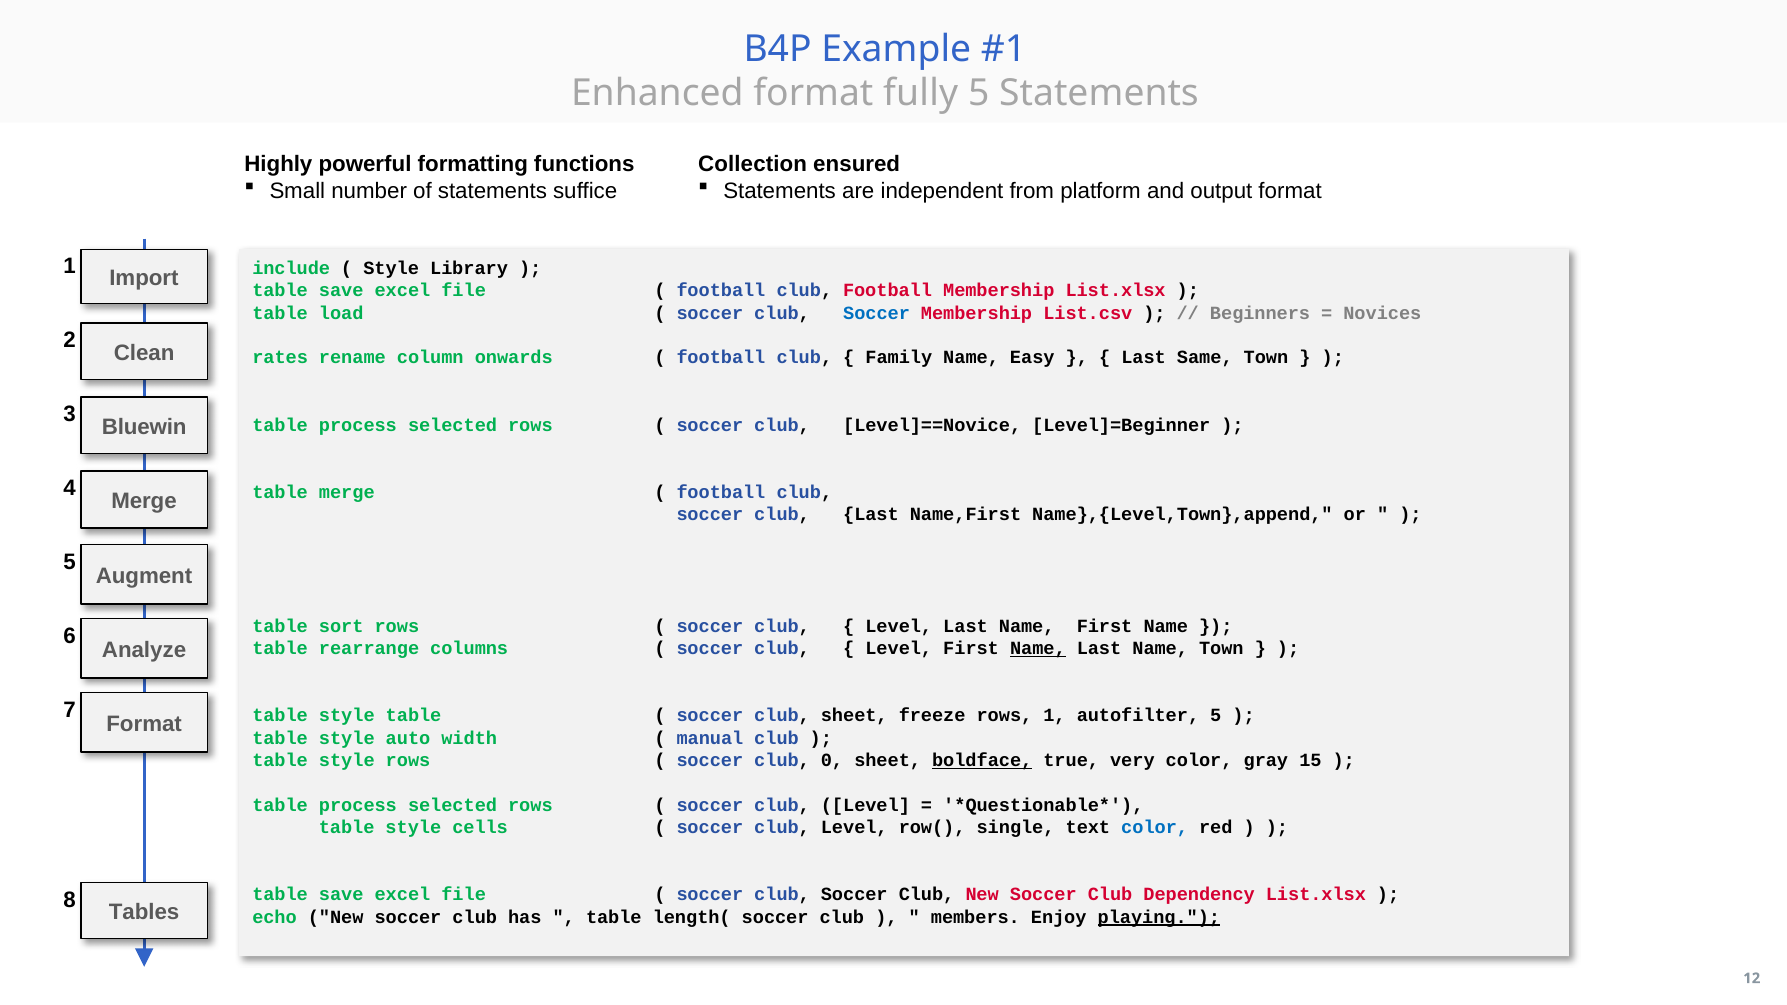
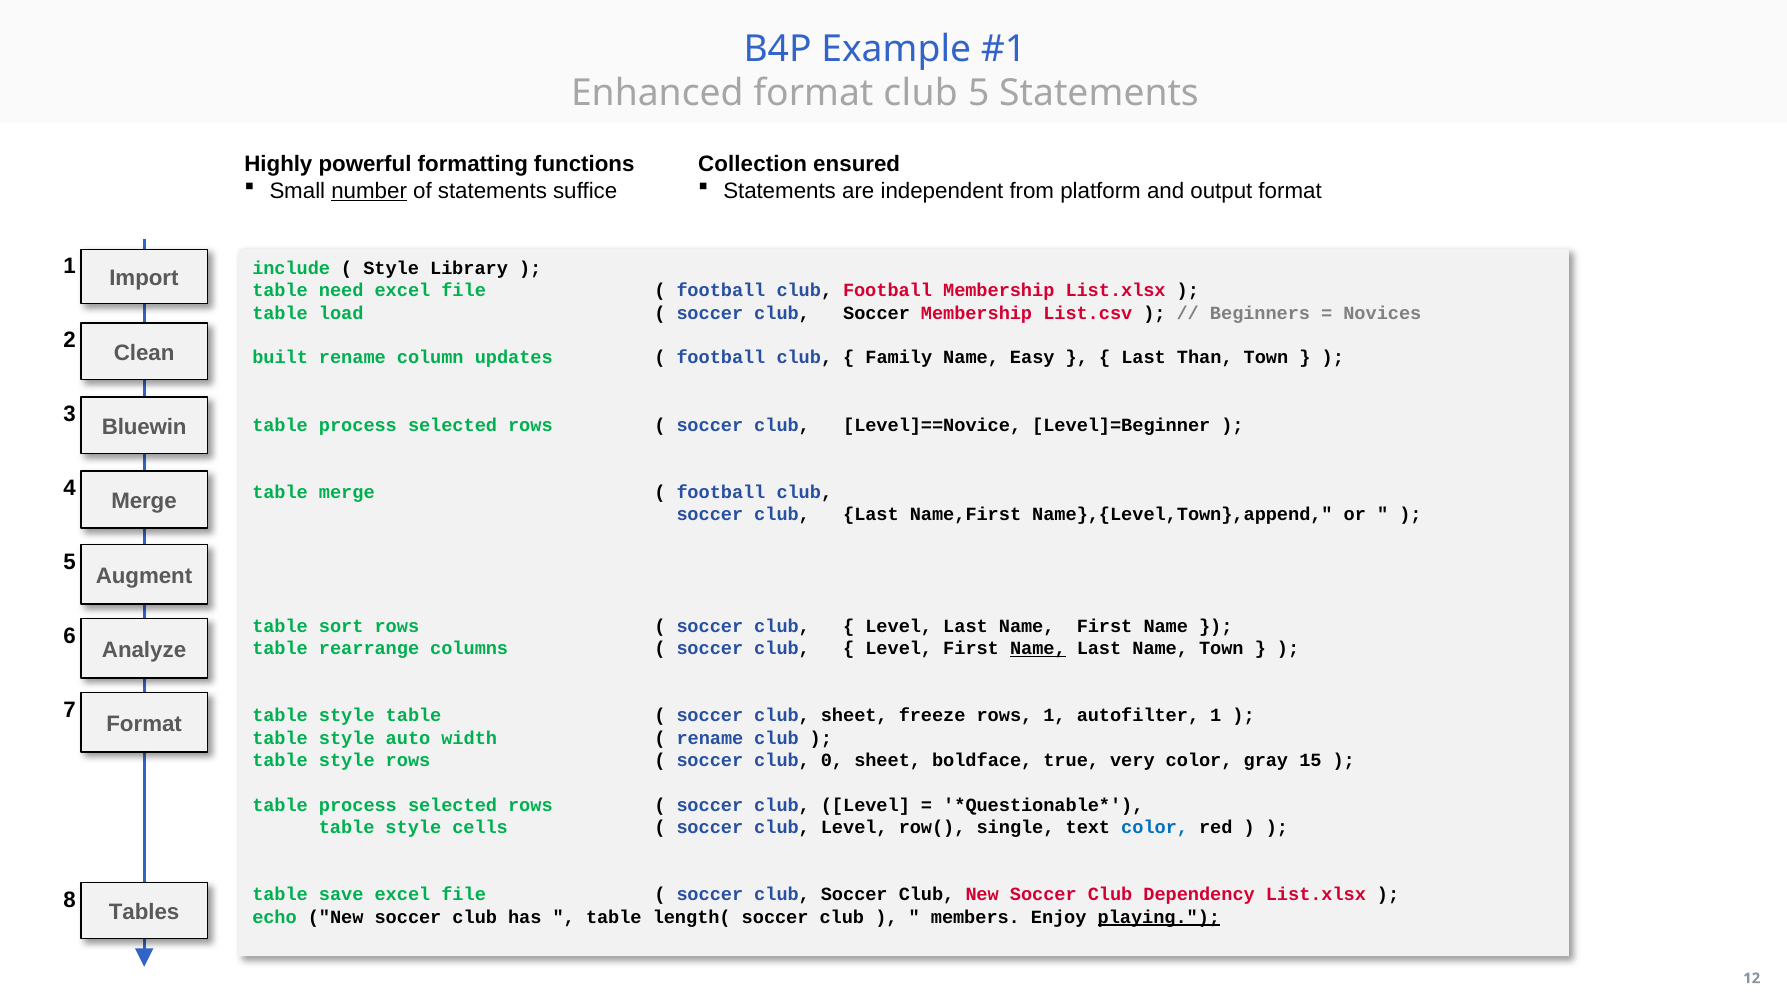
format fully: fully -> club
number underline: none -> present
save at (341, 291): save -> need
Soccer at (877, 313) colour: blue -> black
rates: rates -> built
onwards: onwards -> updates
Same: Same -> Than
autofilter 5: 5 -> 1
manual at (710, 738): manual -> rename
boldface underline: present -> none
